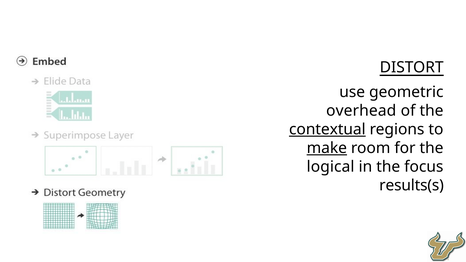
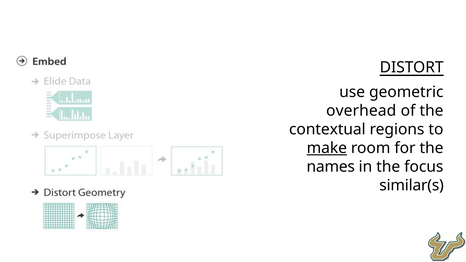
contextual underline: present -> none
logical: logical -> names
results(s: results(s -> similar(s
